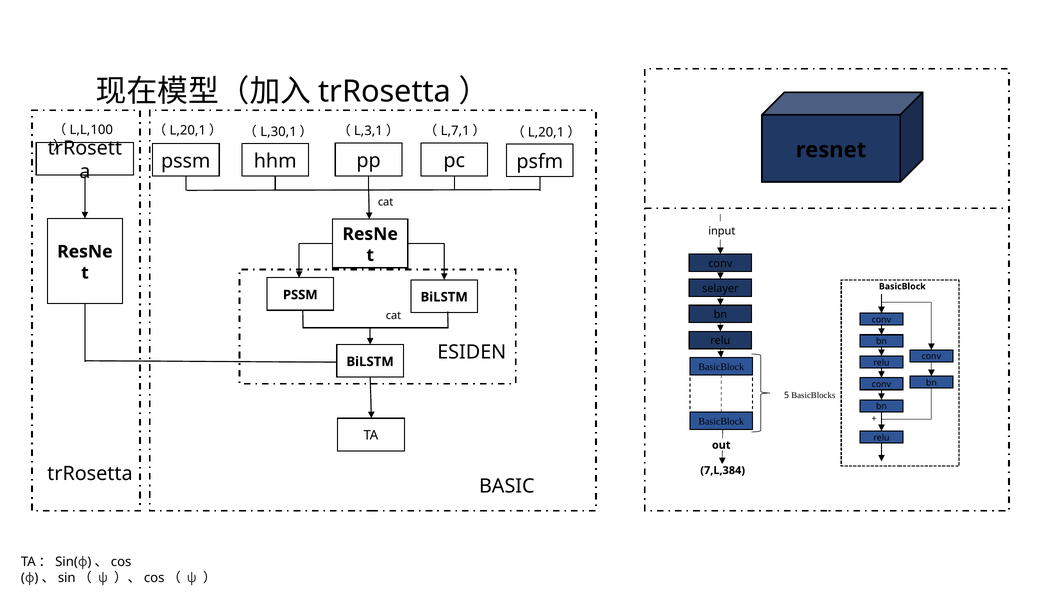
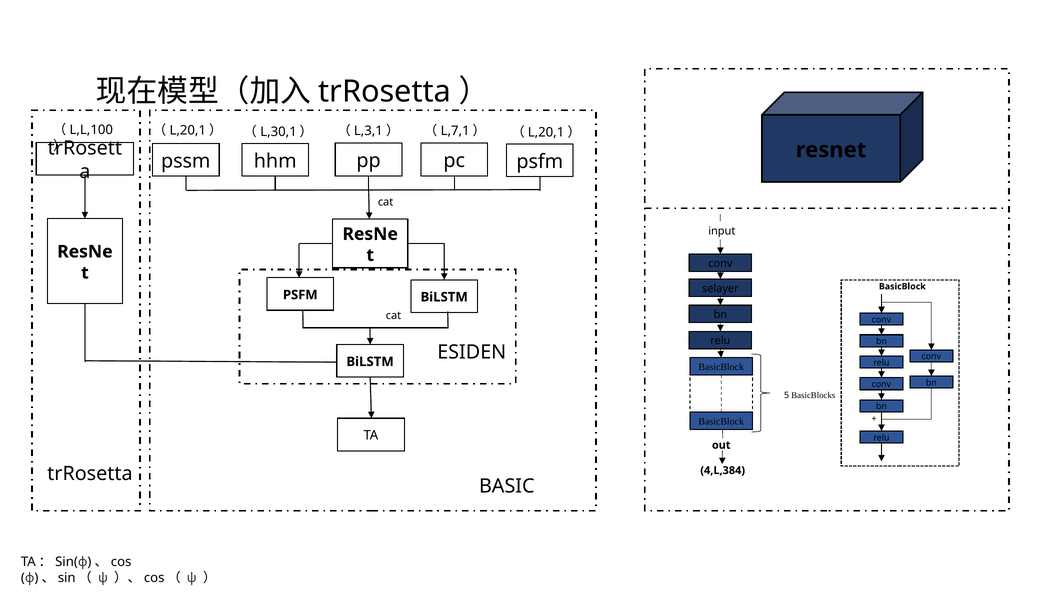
PSSM at (300, 295): PSSM -> PSFM
7,L,384: 7,L,384 -> 4,L,384
